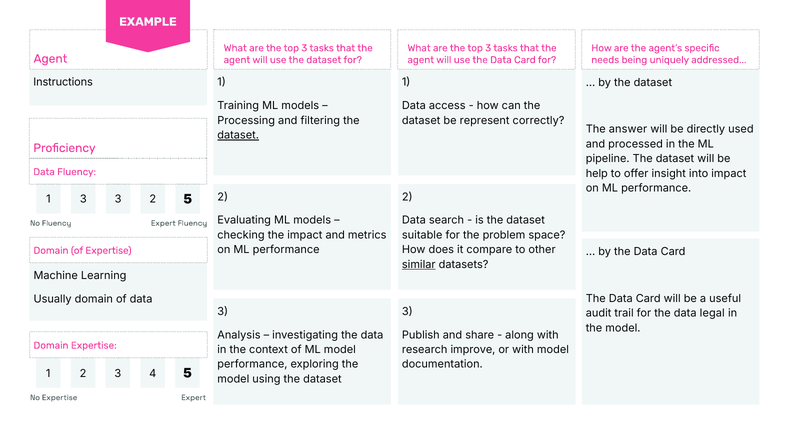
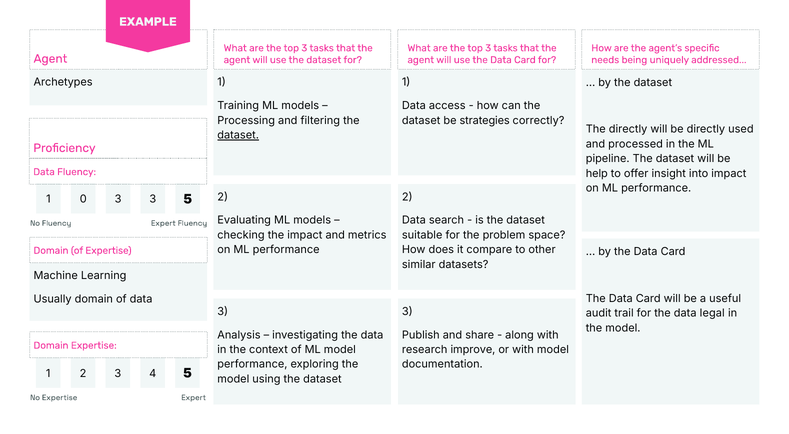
Instructions: Instructions -> Archetypes
represent: represent -> strategies
The answer: answer -> directly
1 3: 3 -> 0
3 2: 2 -> 3
similar underline: present -> none
